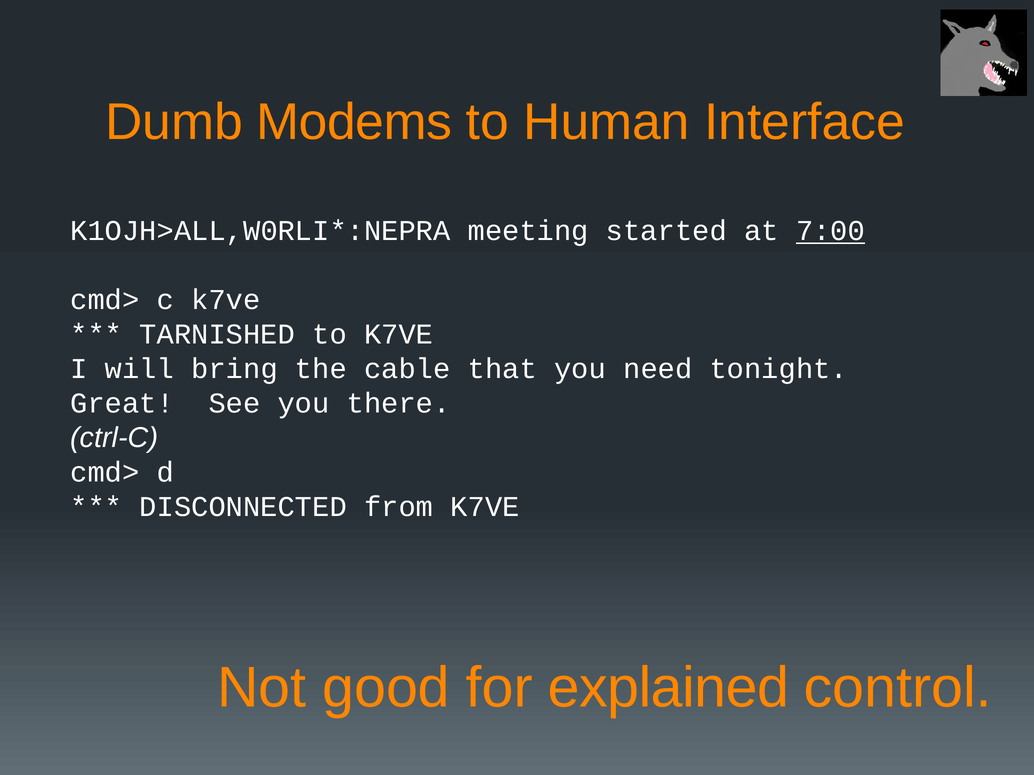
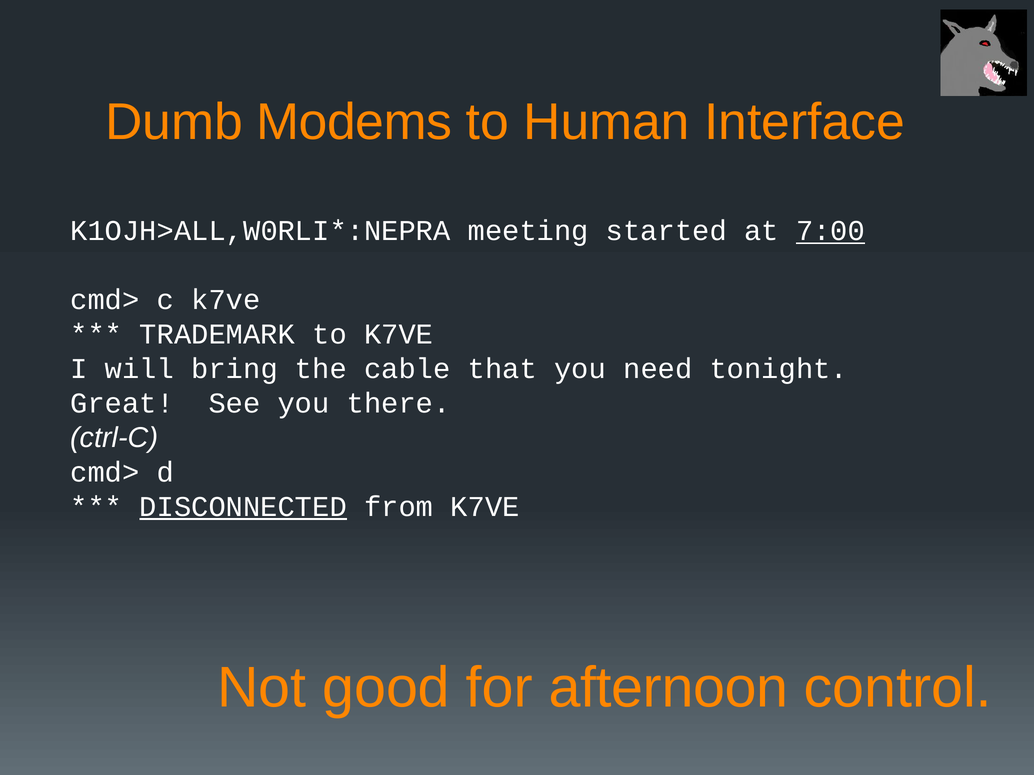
TARNISHED: TARNISHED -> TRADEMARK
DISCONNECTED underline: none -> present
explained: explained -> afternoon
